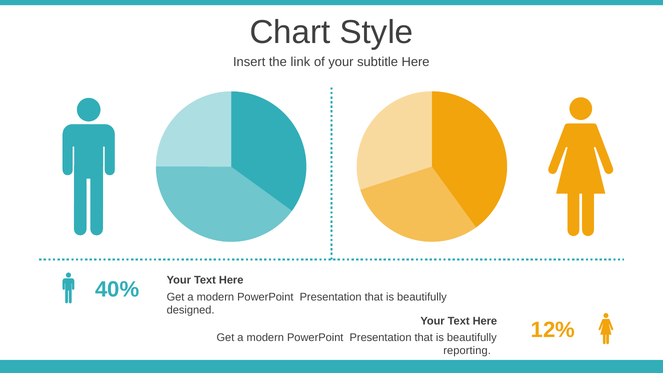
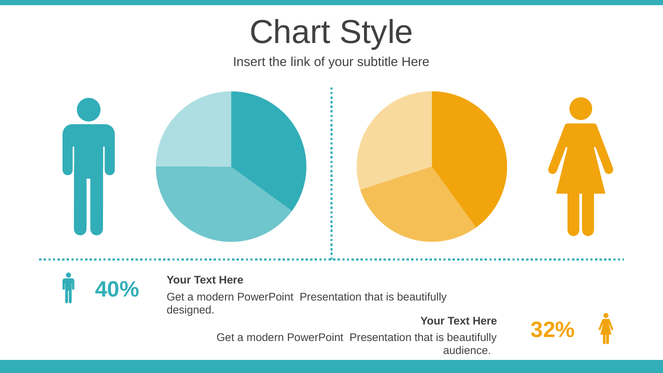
12%: 12% -> 32%
reporting: reporting -> audience
